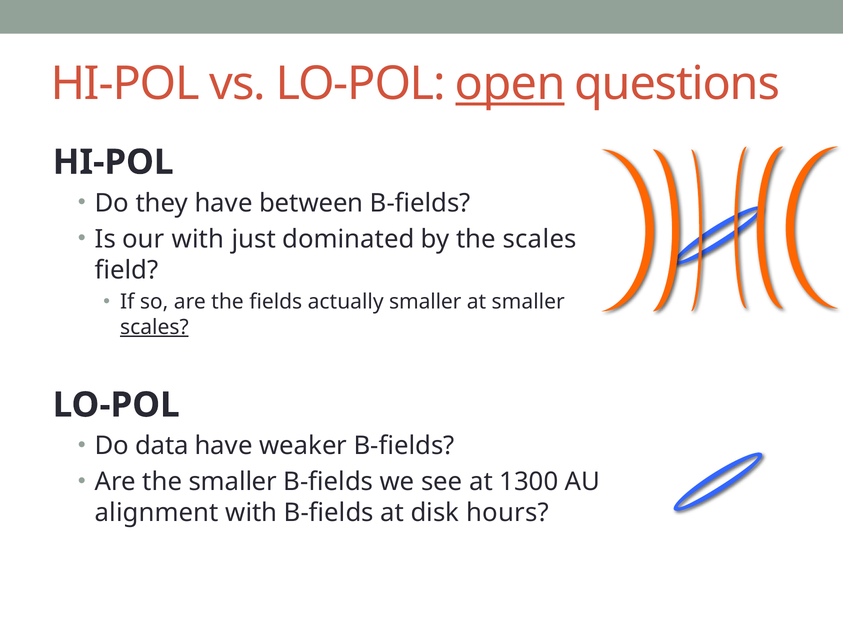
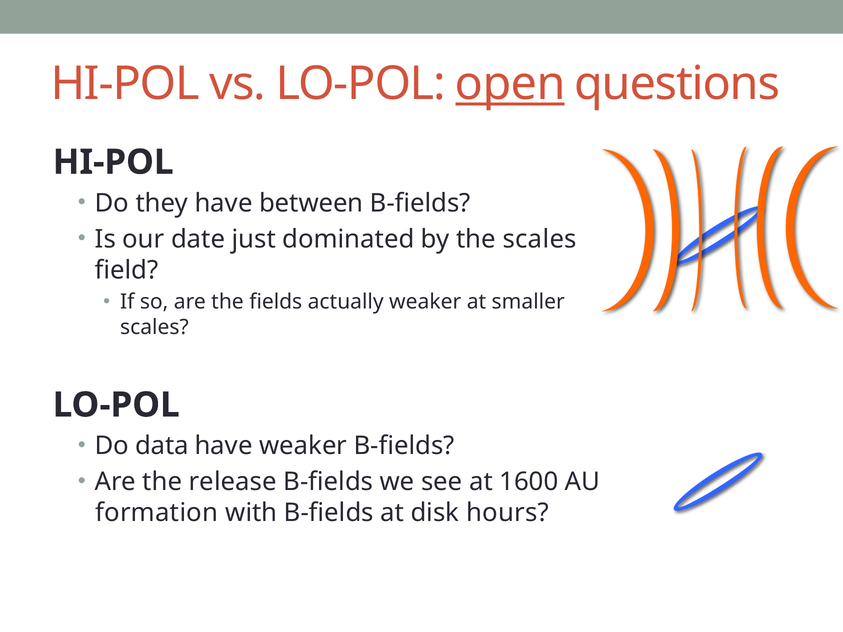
our with: with -> date
actually smaller: smaller -> weaker
scales at (154, 327) underline: present -> none
the smaller: smaller -> release
1300: 1300 -> 1600
alignment: alignment -> formation
